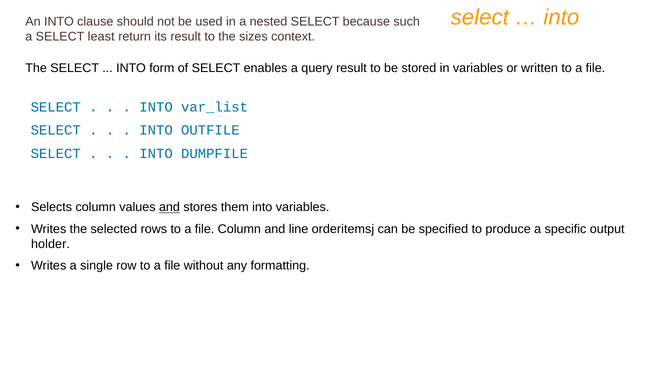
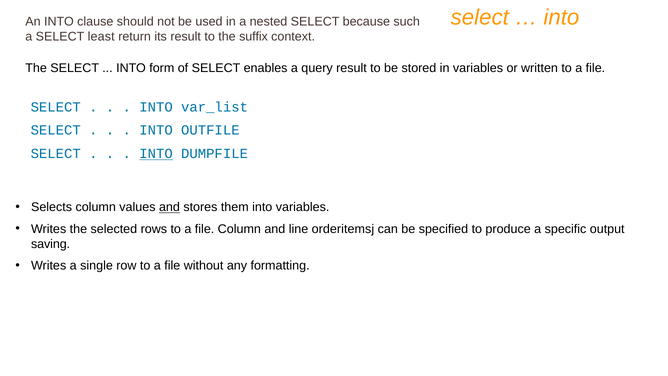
sizes: sizes -> suffix
INTO at (156, 154) underline: none -> present
holder: holder -> saving
